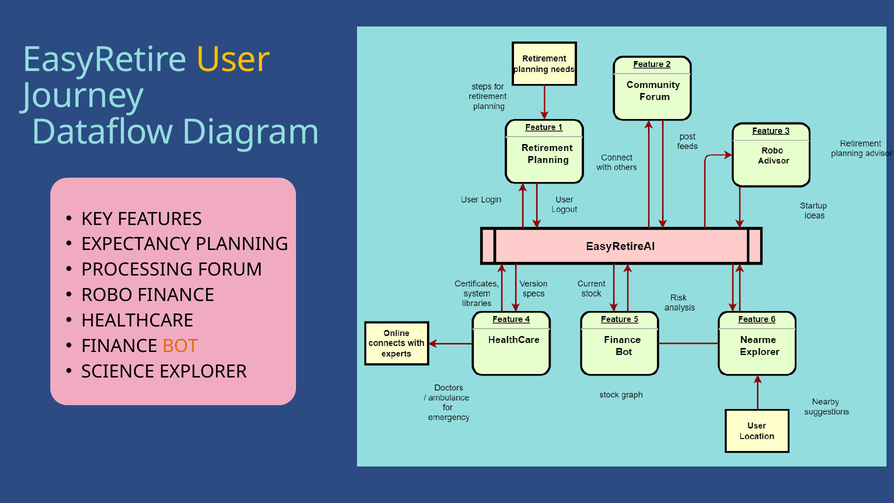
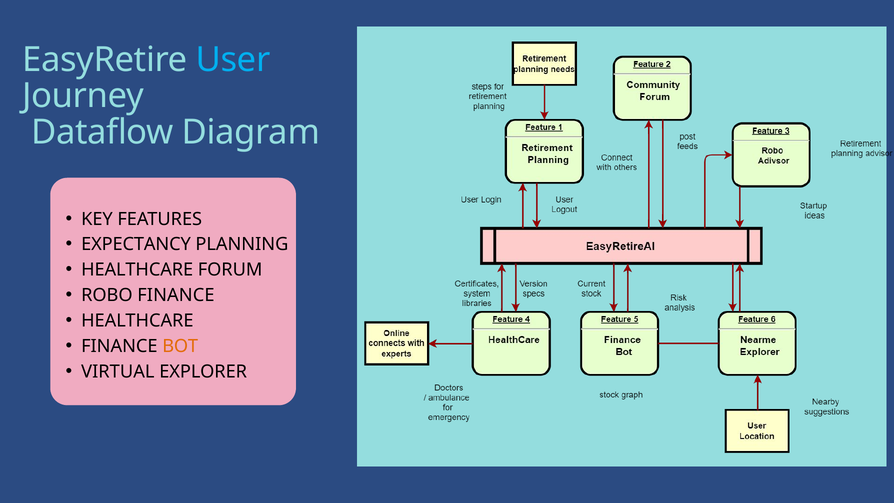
User colour: yellow -> light blue
PROCESSING at (137, 270): PROCESSING -> HEALTHCARE
SCIENCE: SCIENCE -> VIRTUAL
